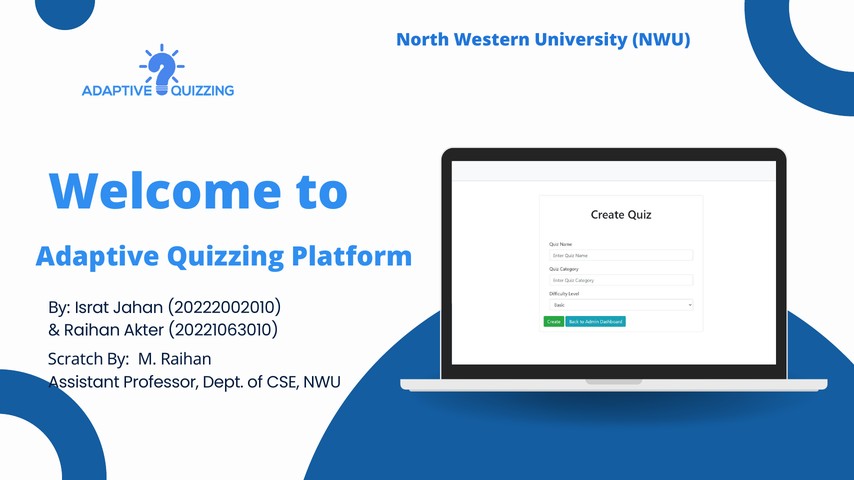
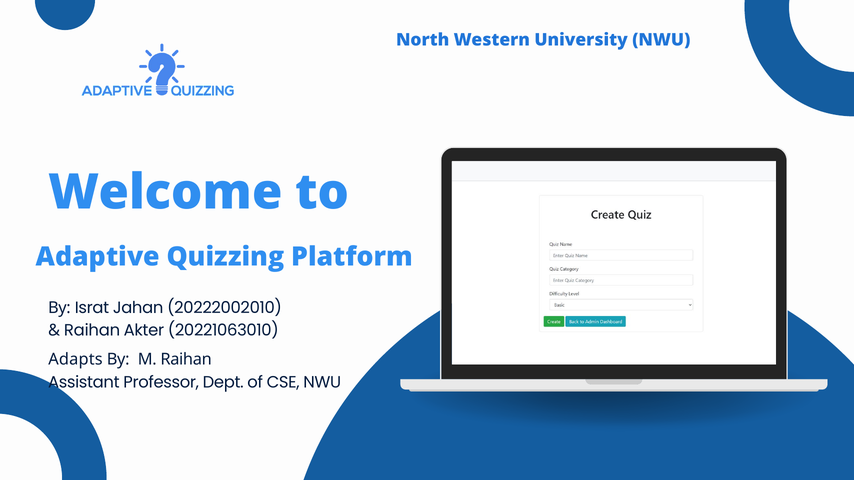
Scratch: Scratch -> Adapts
